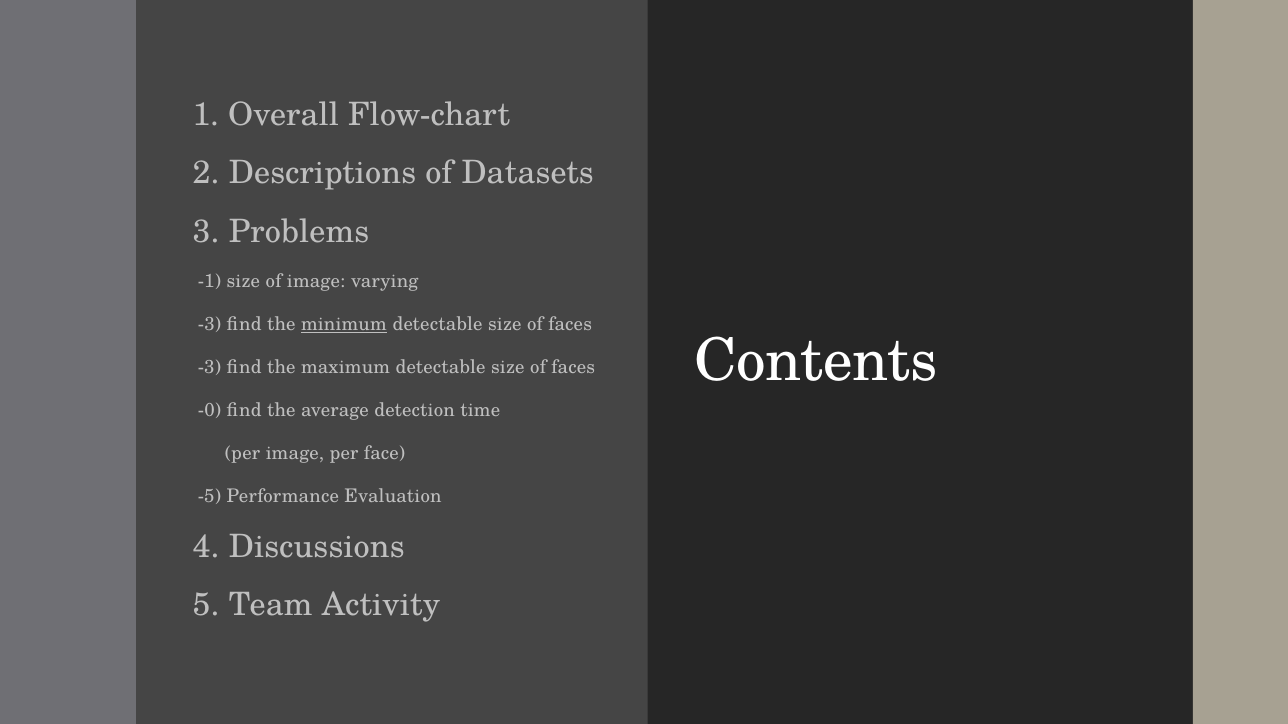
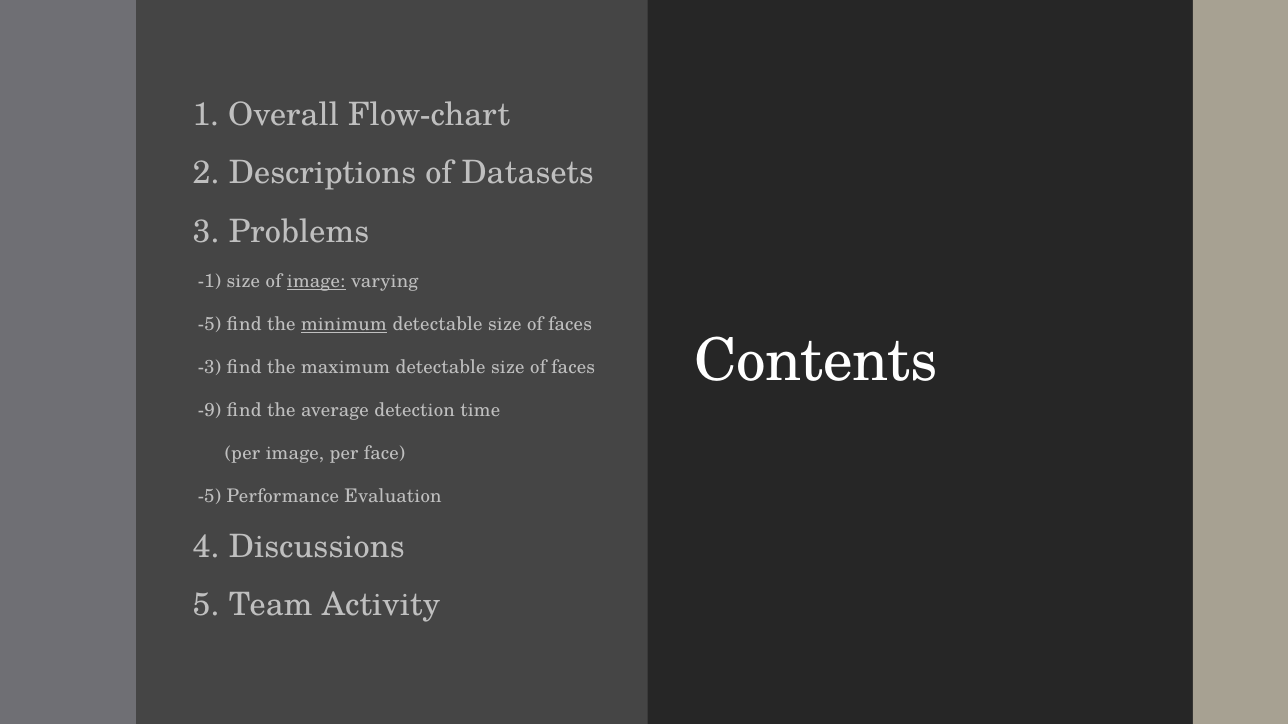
image at (316, 282) underline: none -> present
-3 at (210, 325): -3 -> -5
-0: -0 -> -9
